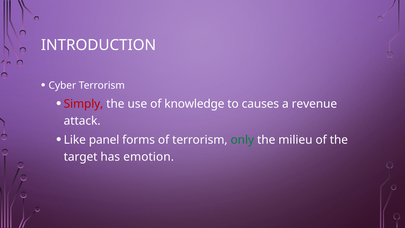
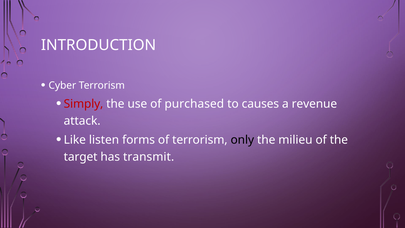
knowledge: knowledge -> purchased
panel: panel -> listen
only colour: green -> black
emotion: emotion -> transmit
